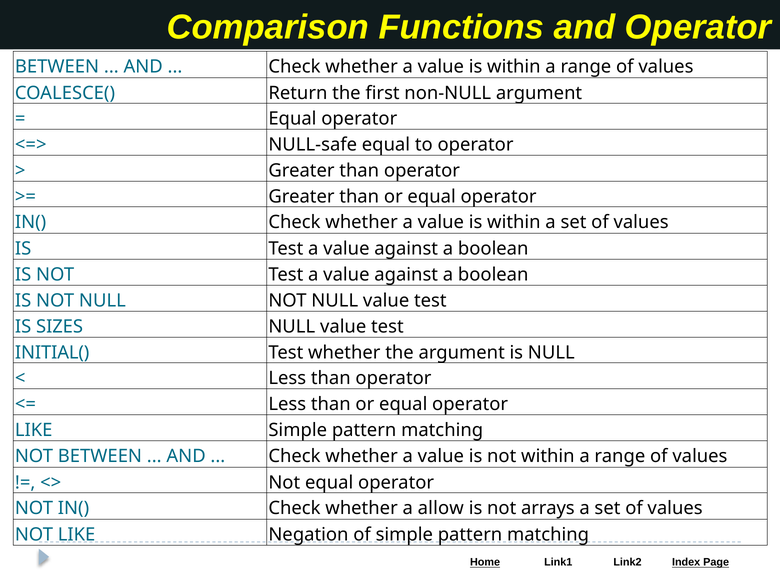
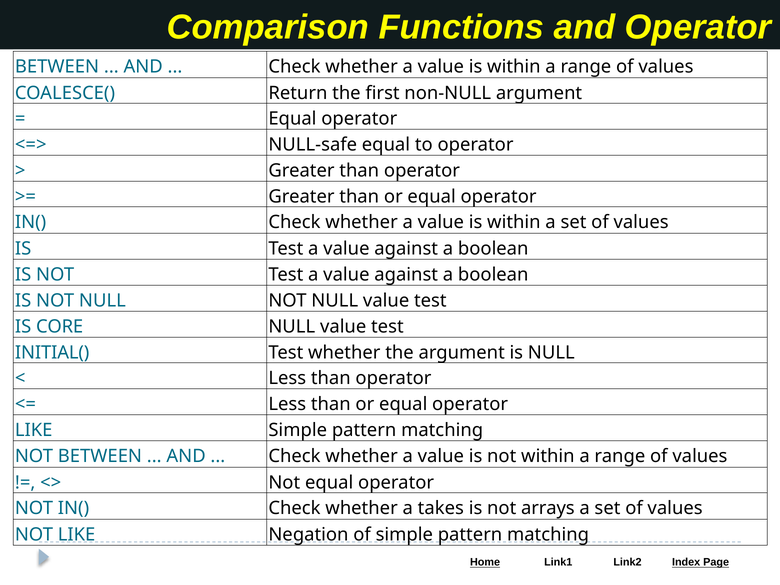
SIZES: SIZES -> CORE
allow: allow -> takes
